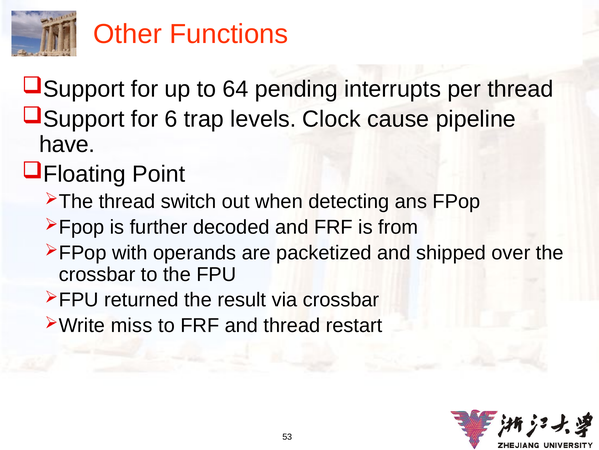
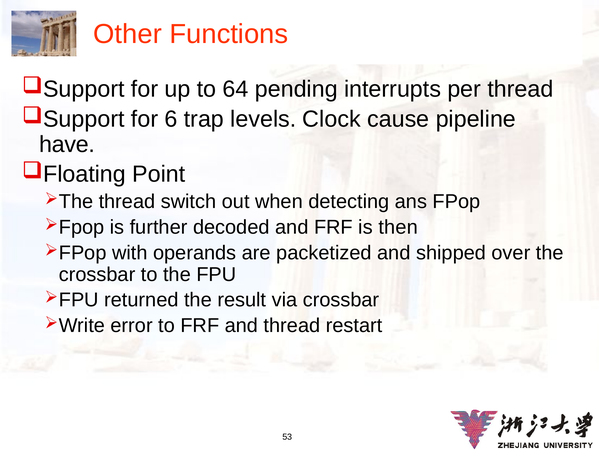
from: from -> then
miss: miss -> error
